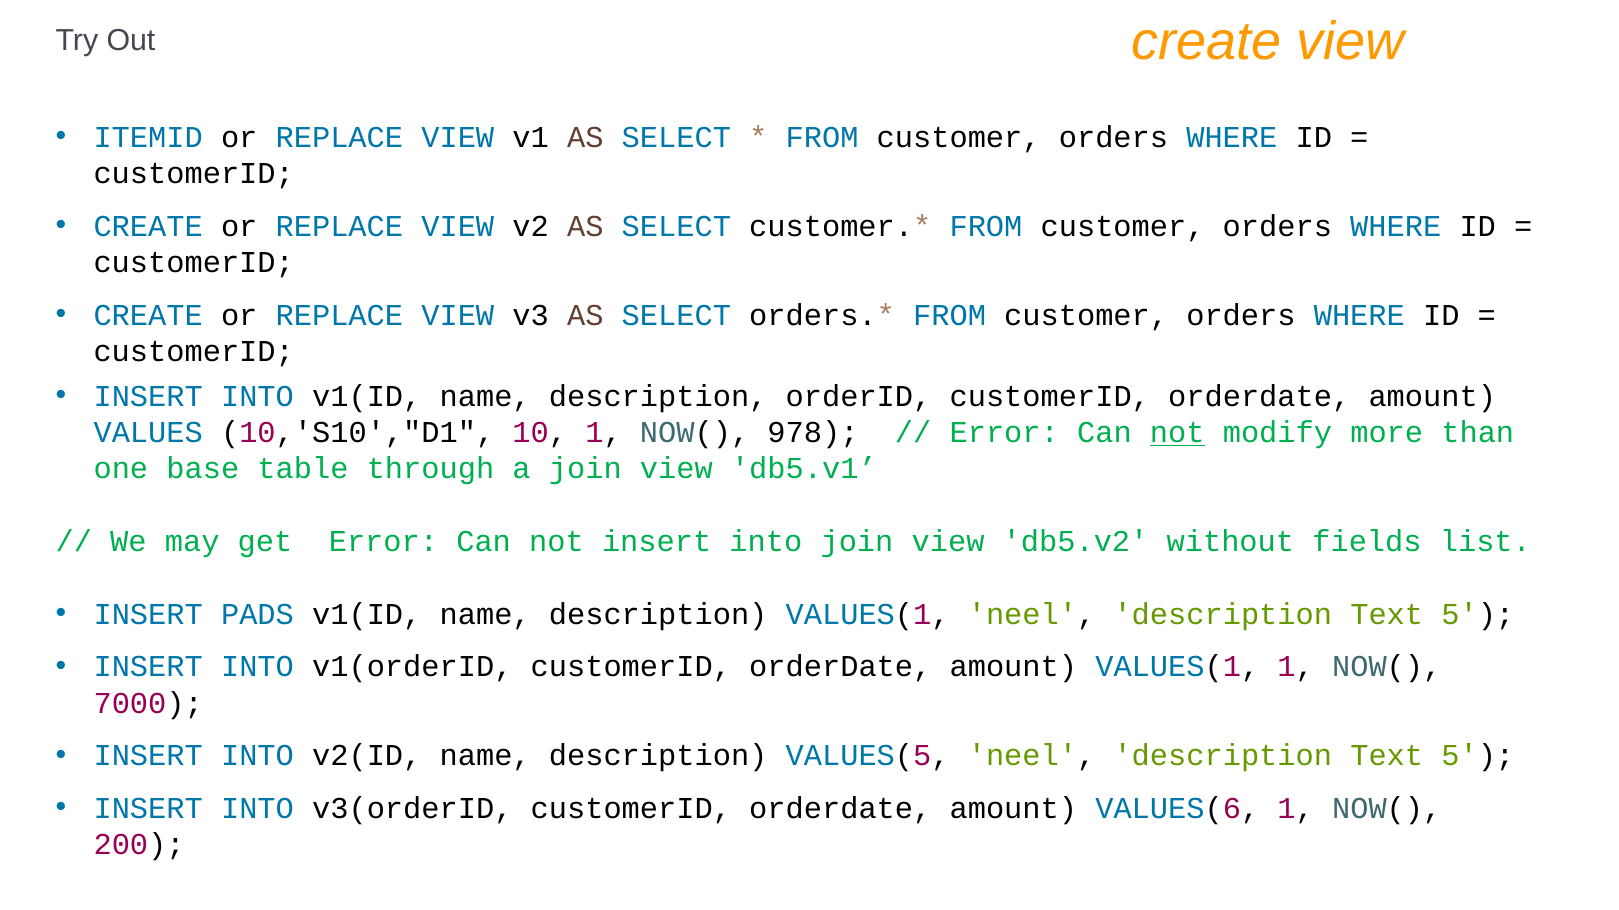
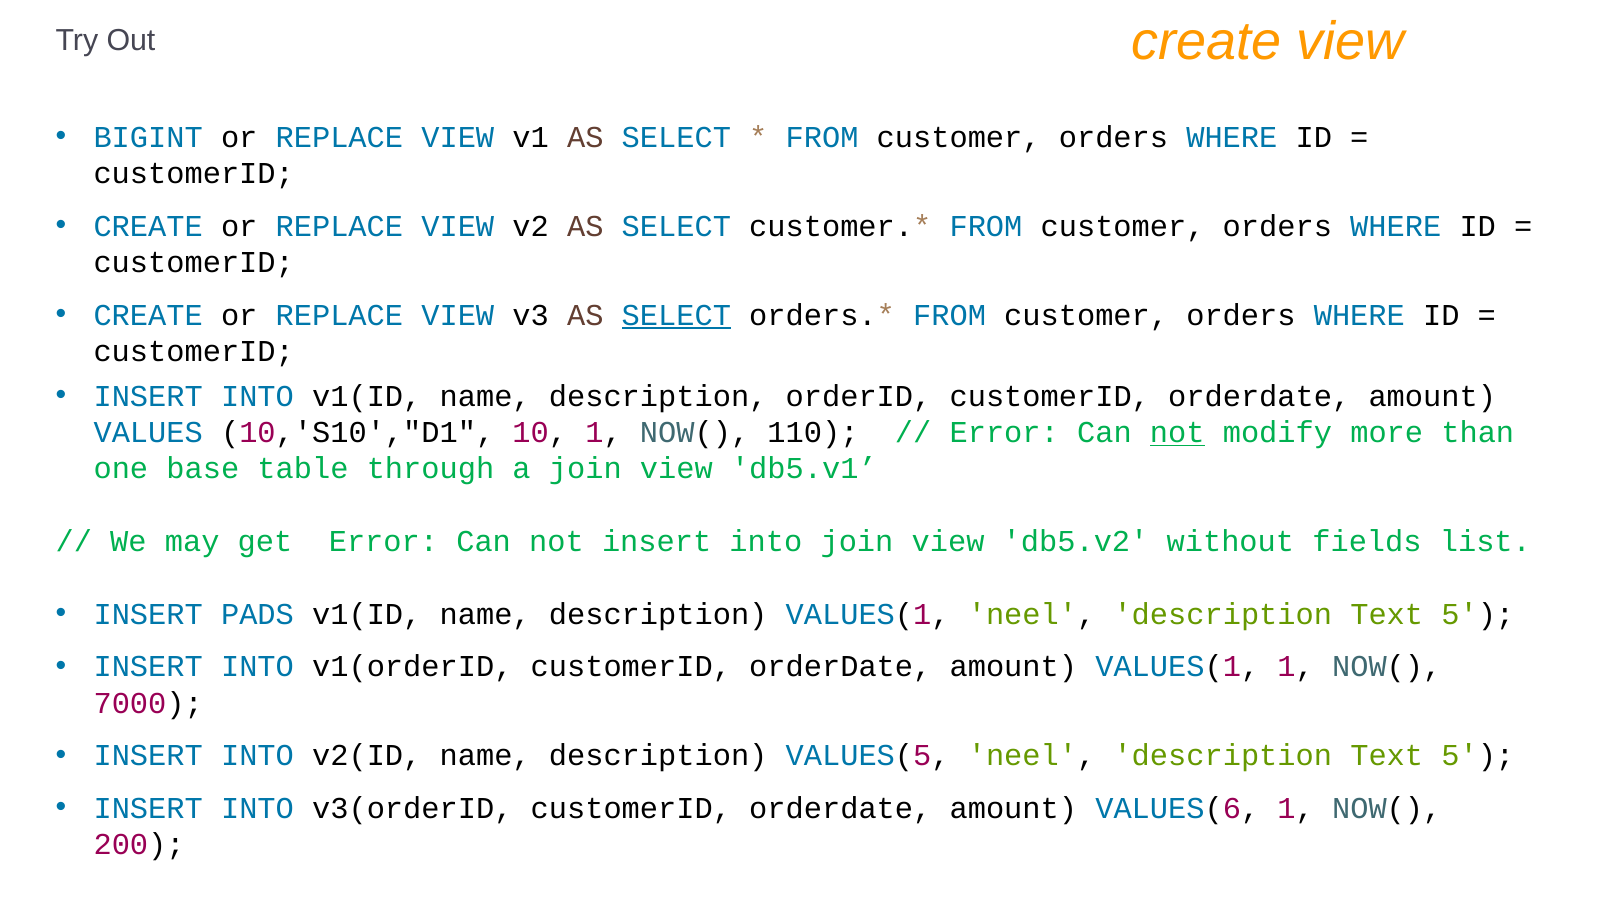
ITEMID: ITEMID -> BIGINT
SELECT at (676, 315) underline: none -> present
978: 978 -> 110
